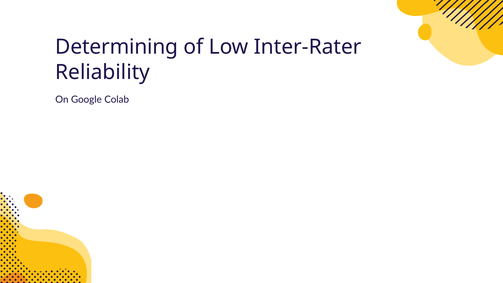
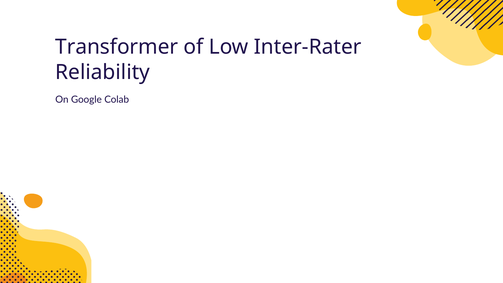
Determining: Determining -> Transformer
